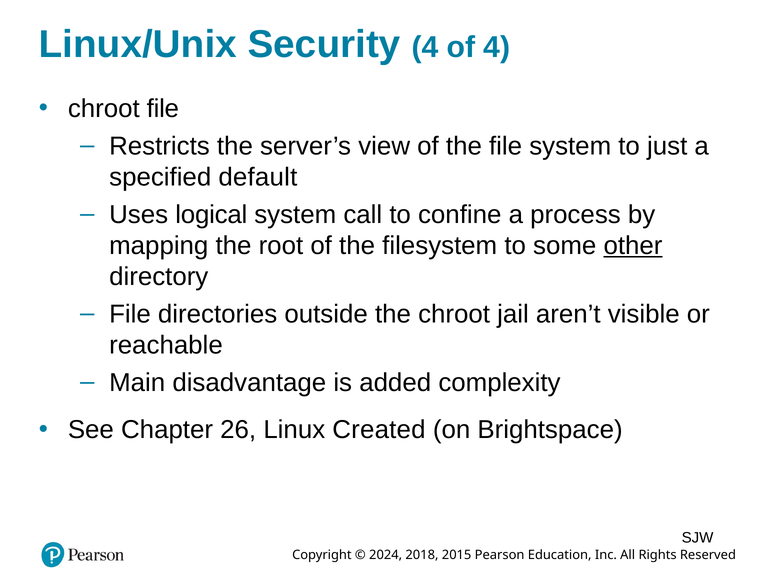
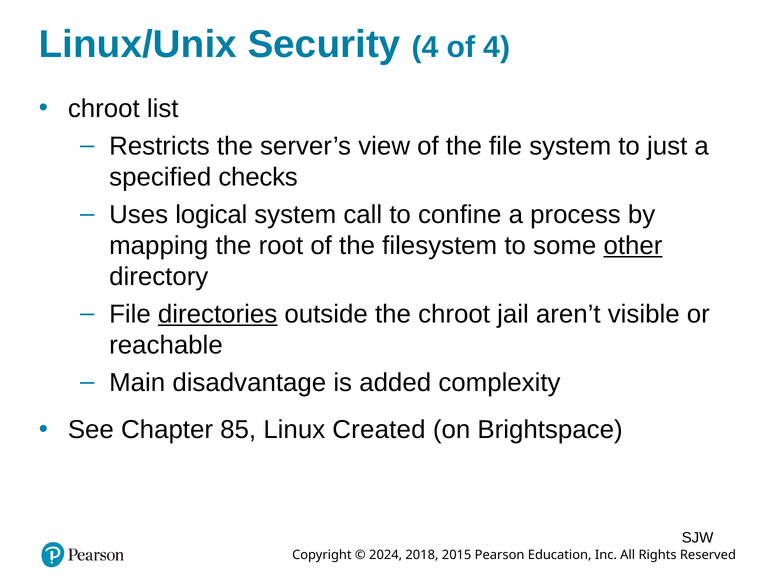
chroot file: file -> list
default: default -> checks
directories underline: none -> present
26: 26 -> 85
